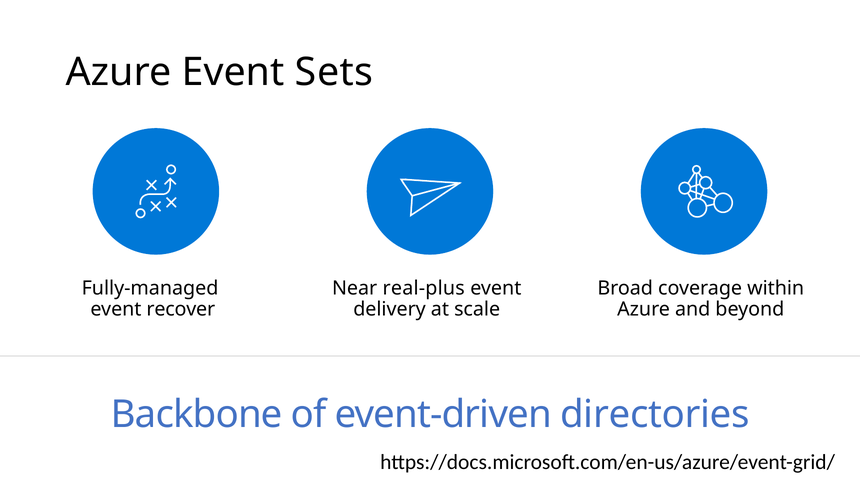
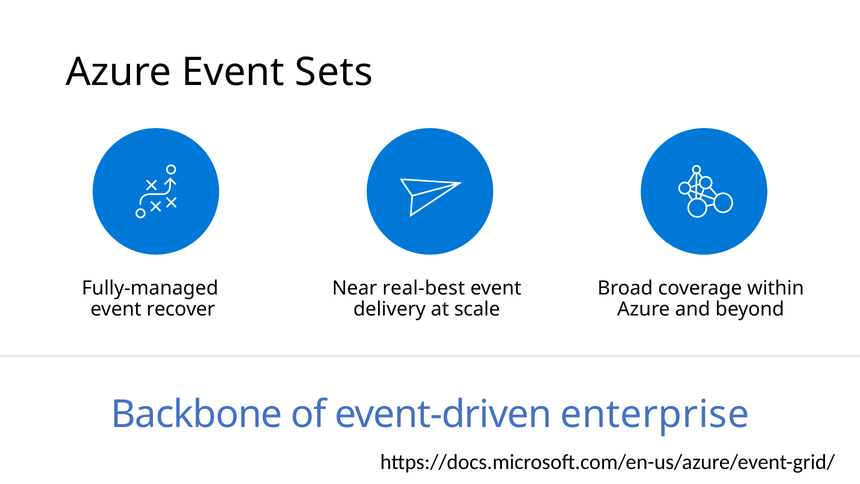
real-plus: real-plus -> real-best
directories: directories -> enterprise
